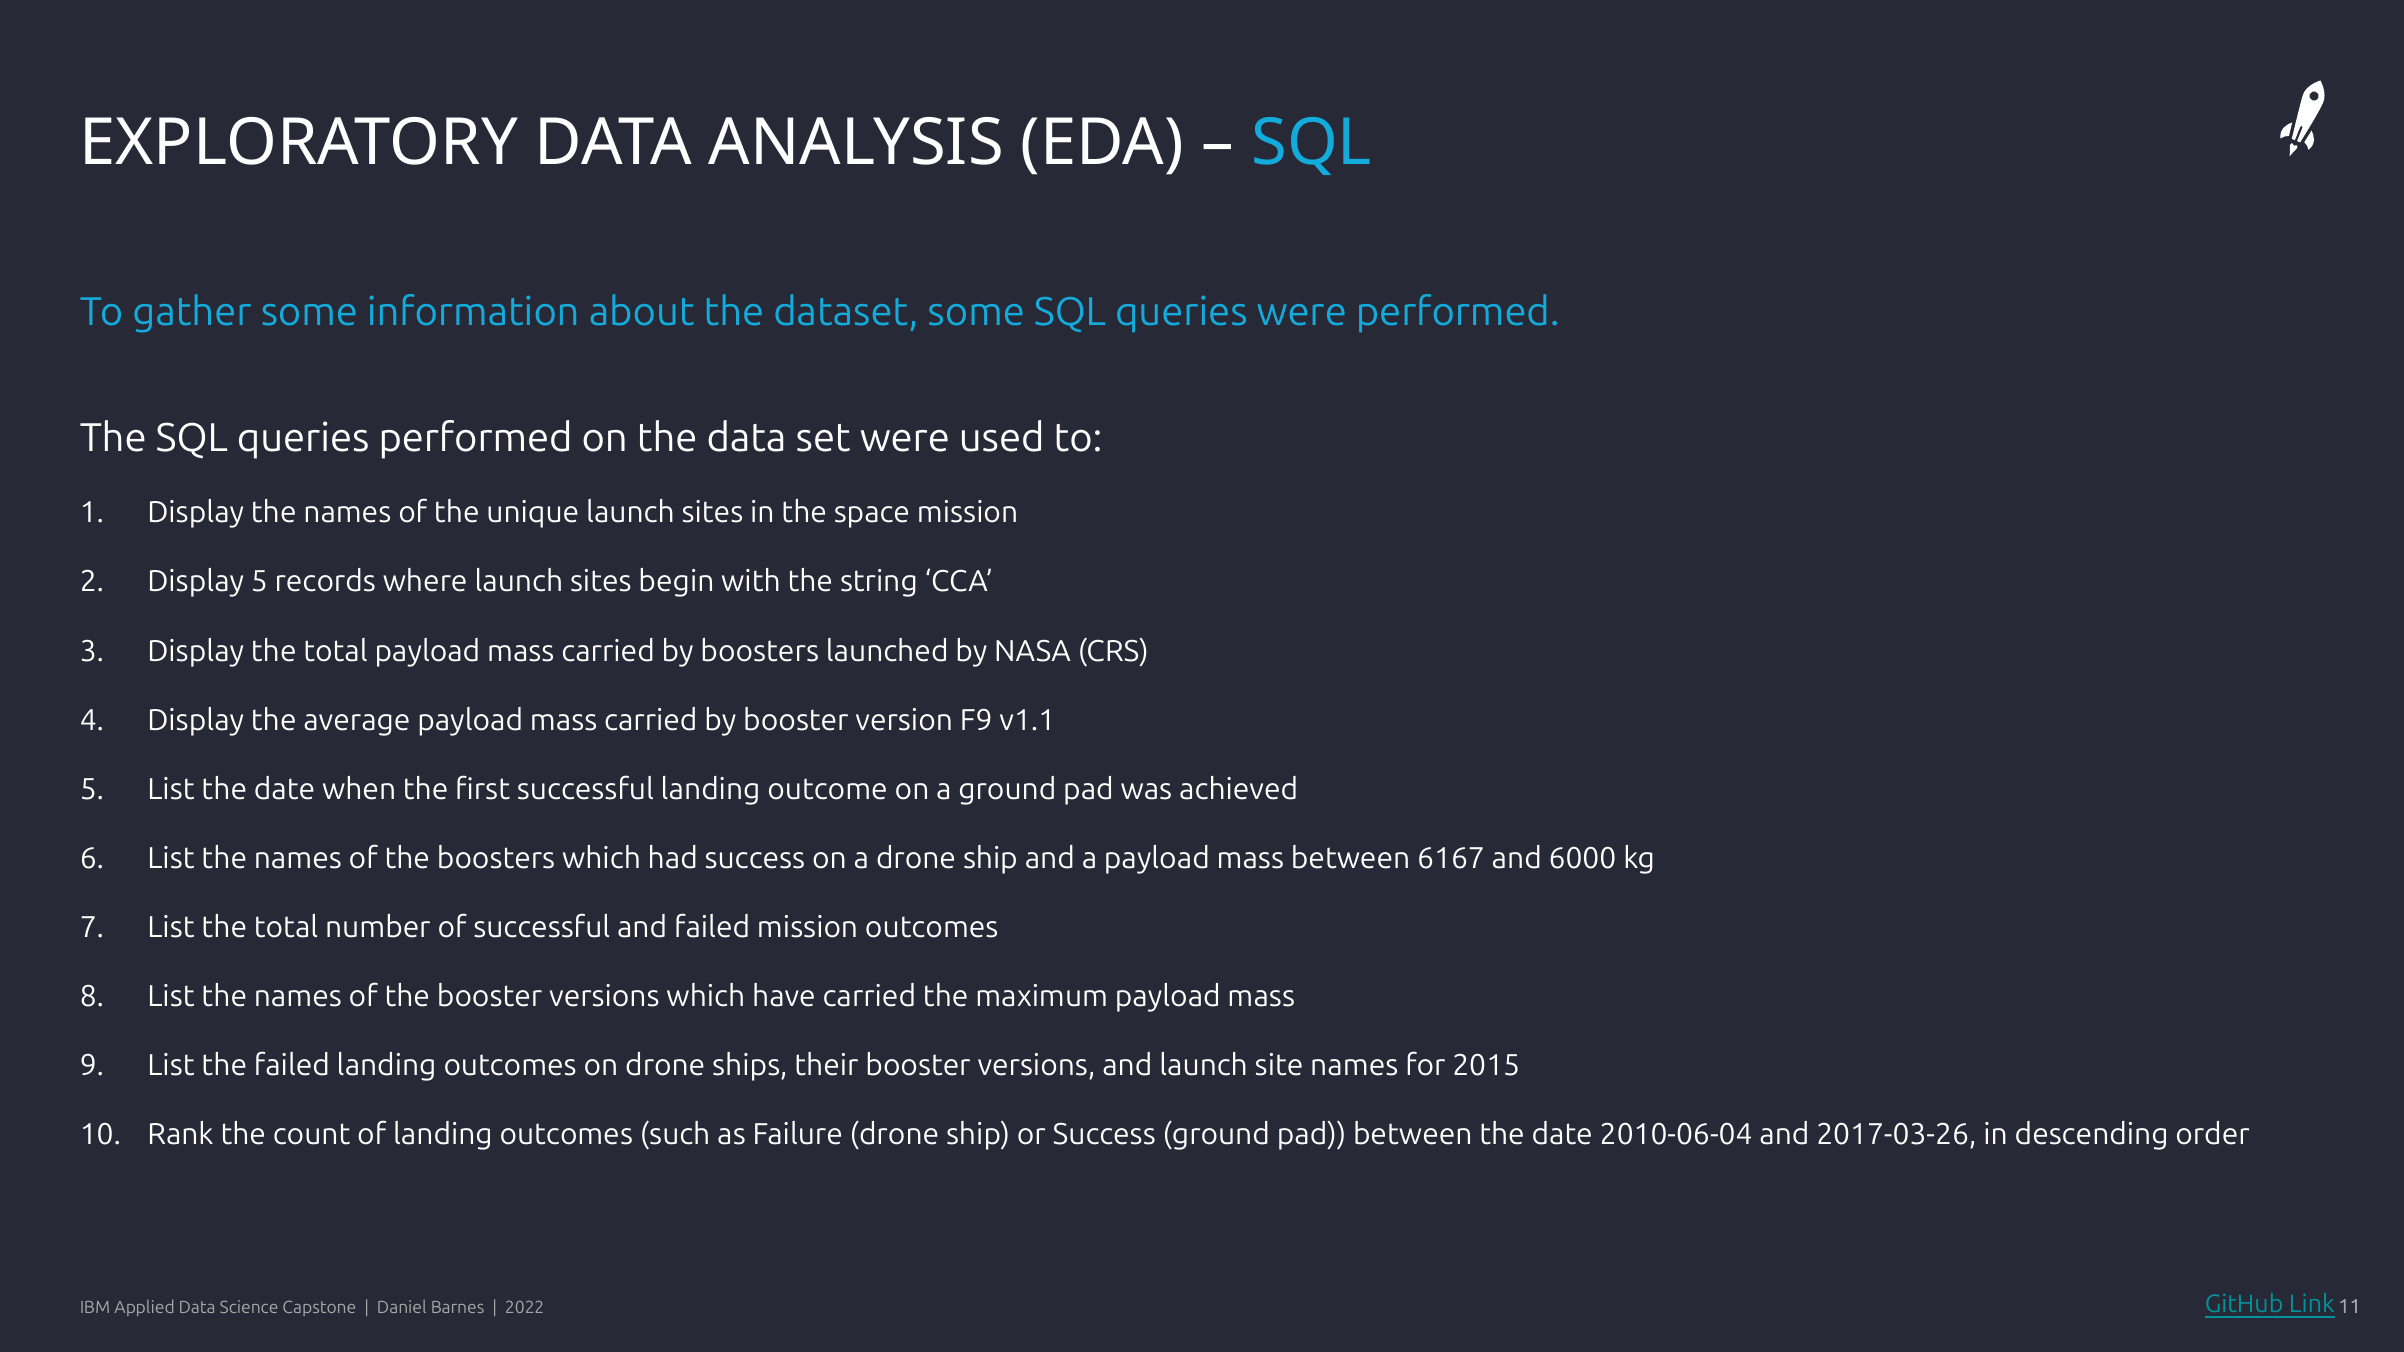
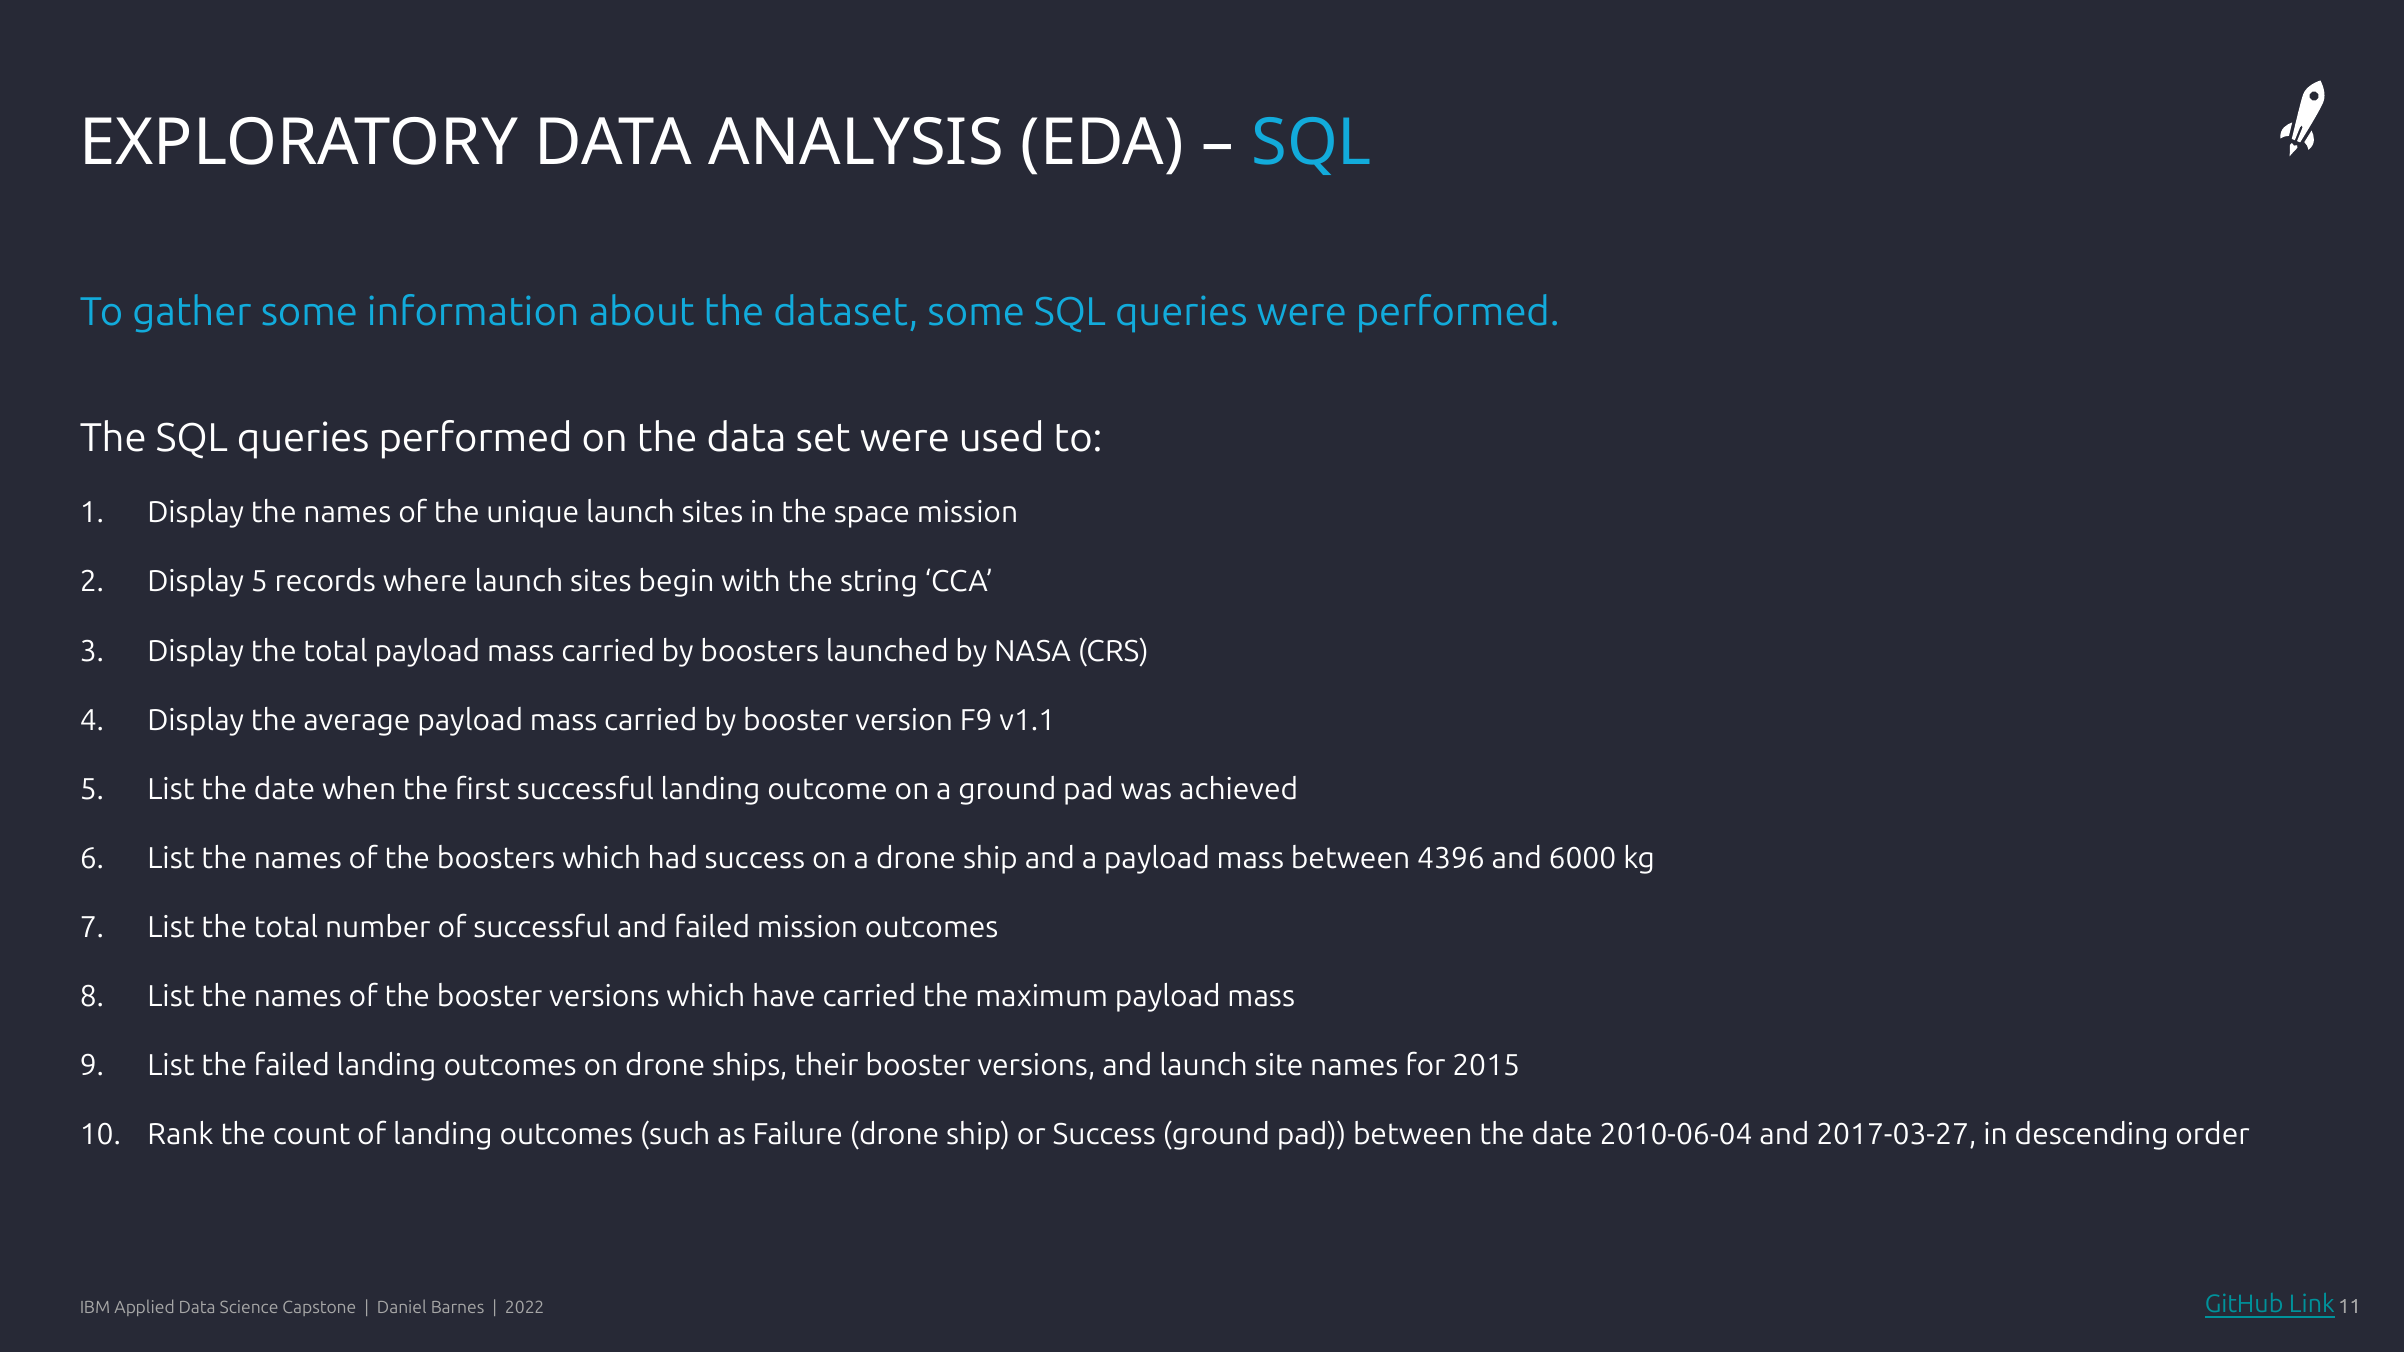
6167: 6167 -> 4396
2017-03-26: 2017-03-26 -> 2017-03-27
